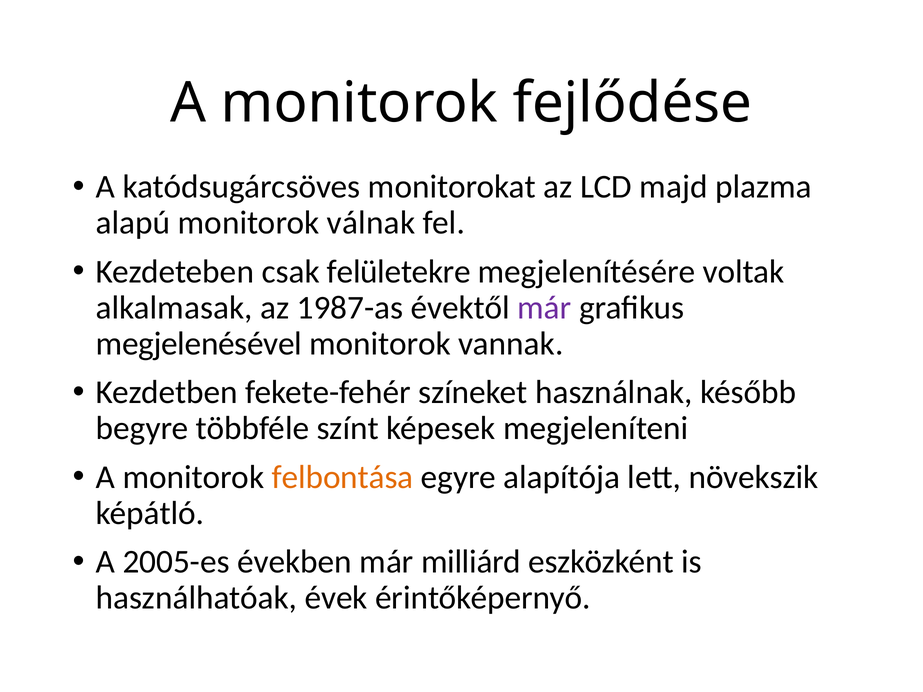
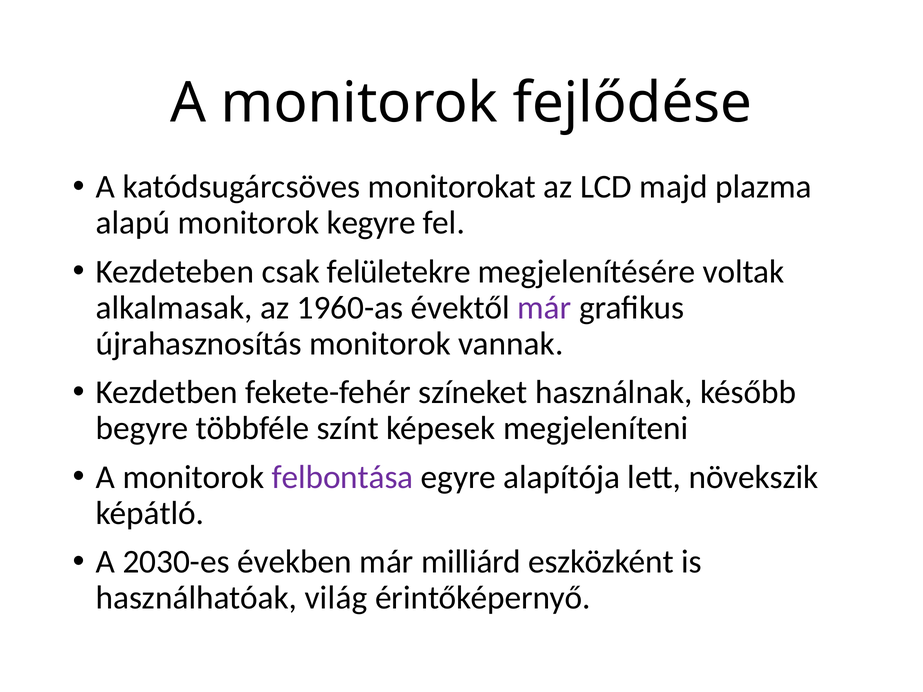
válnak: válnak -> kegyre
1987-as: 1987-as -> 1960-as
megjelenésével: megjelenésével -> újrahasznosítás
felbontása colour: orange -> purple
2005-es: 2005-es -> 2030-es
évek: évek -> világ
